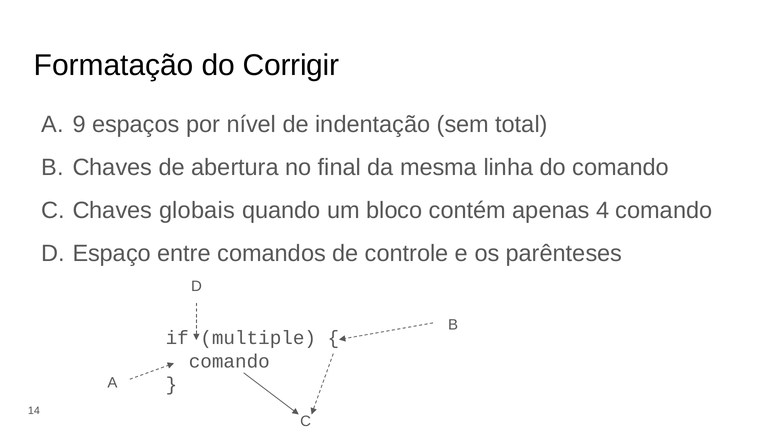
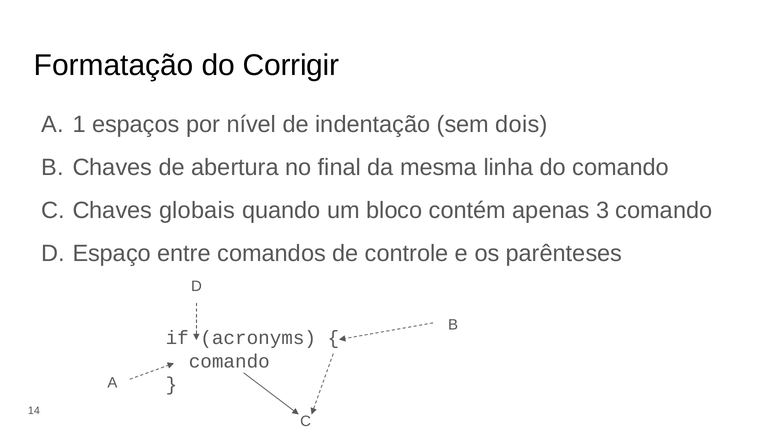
9: 9 -> 1
total: total -> dois
4: 4 -> 3
multiple: multiple -> acronyms
